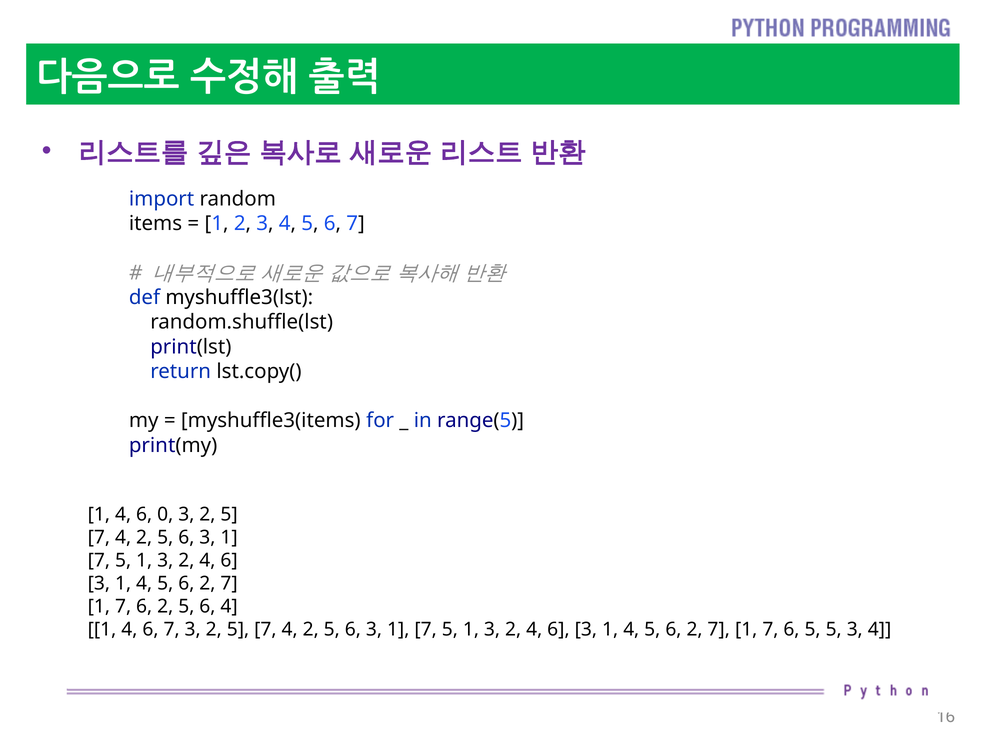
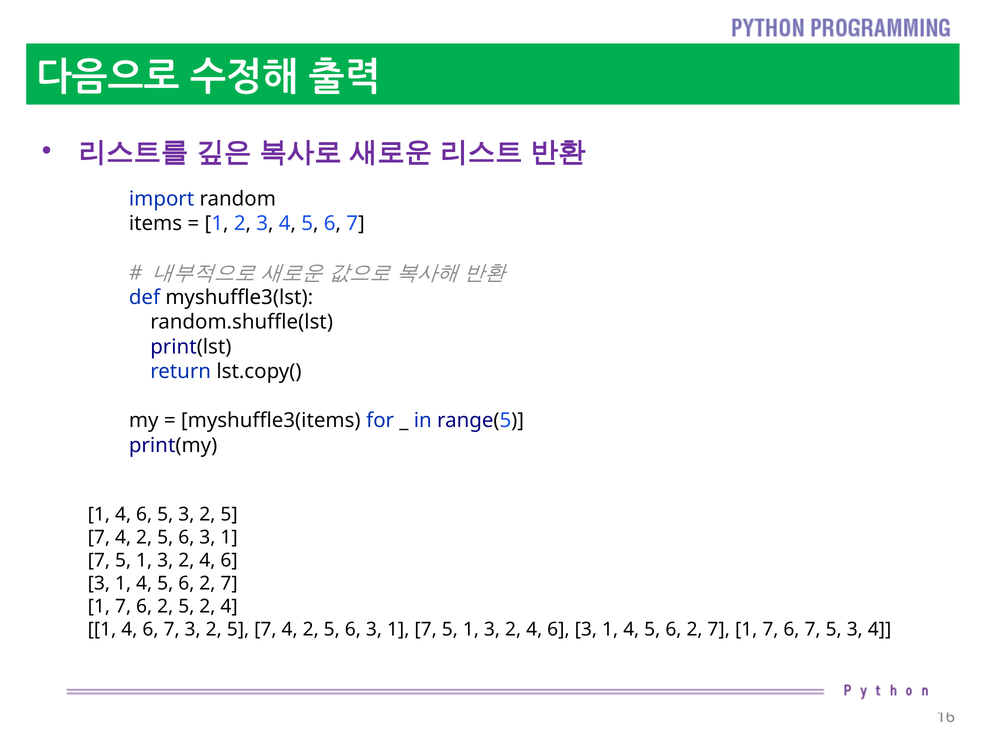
6 0: 0 -> 5
6 2 5 6: 6 -> 2
7 6 5: 5 -> 7
